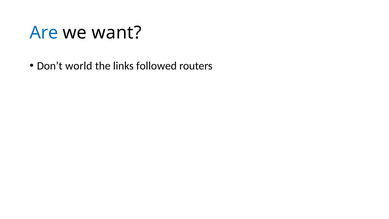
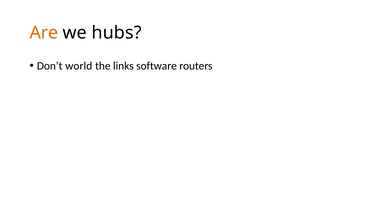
Are colour: blue -> orange
want: want -> hubs
followed: followed -> software
